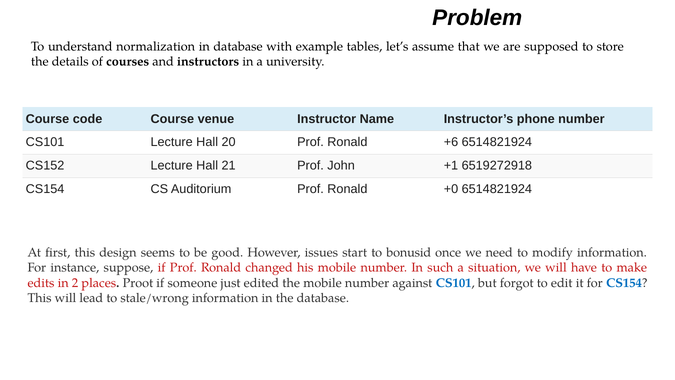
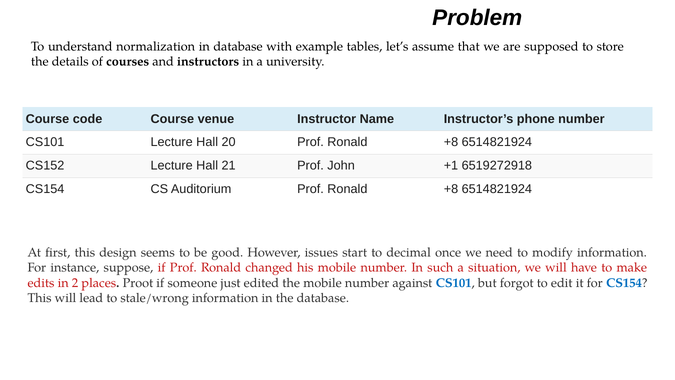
20 Prof Ronald +6: +6 -> +8
Auditorium Prof Ronald +0: +0 -> +8
bonusid: bonusid -> decimal
